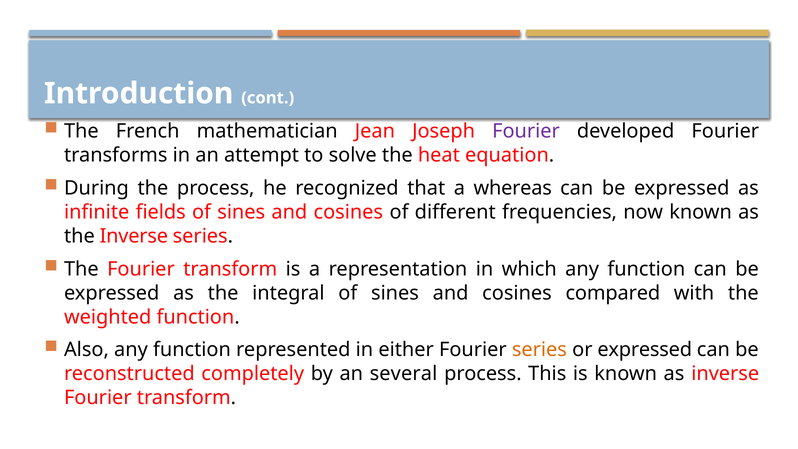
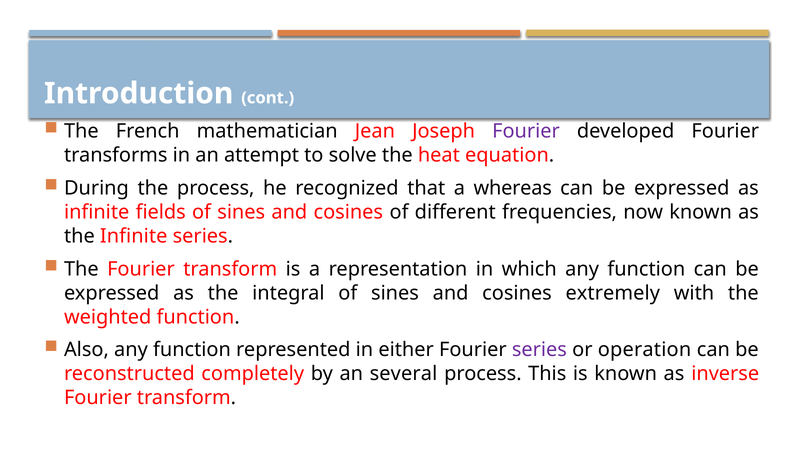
the Inverse: Inverse -> Infinite
compared: compared -> extremely
series at (539, 350) colour: orange -> purple
or expressed: expressed -> operation
